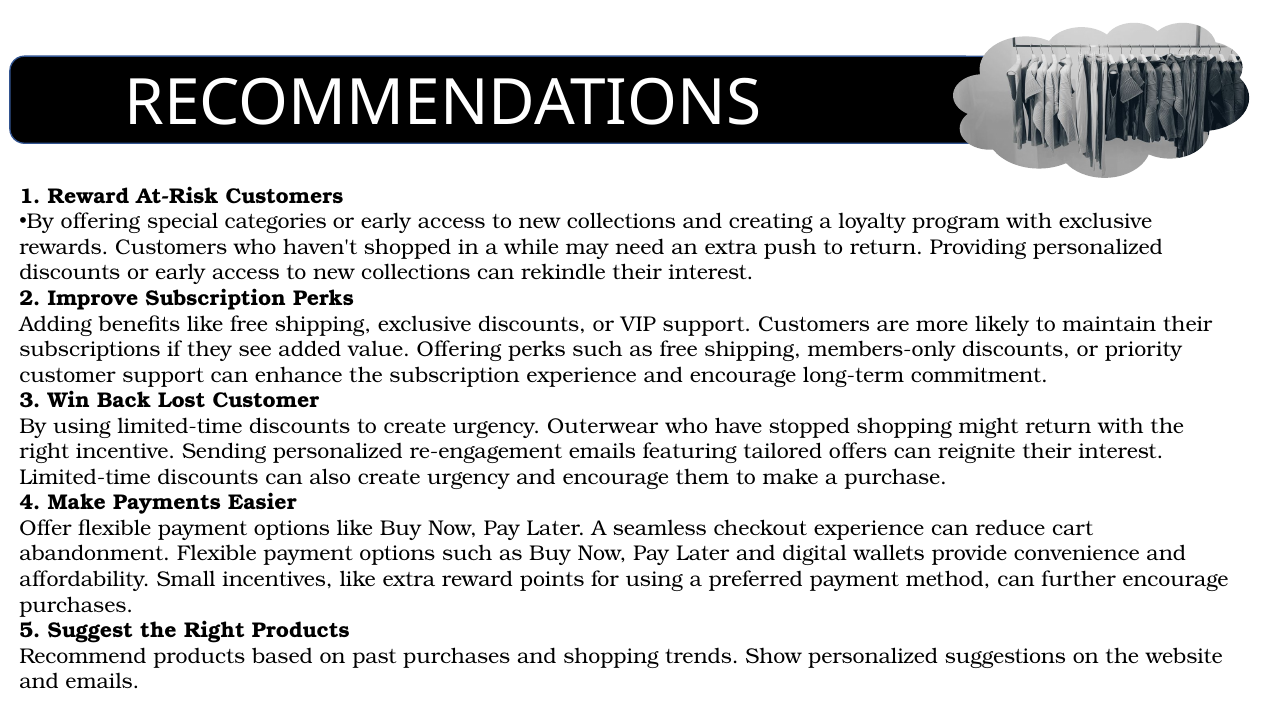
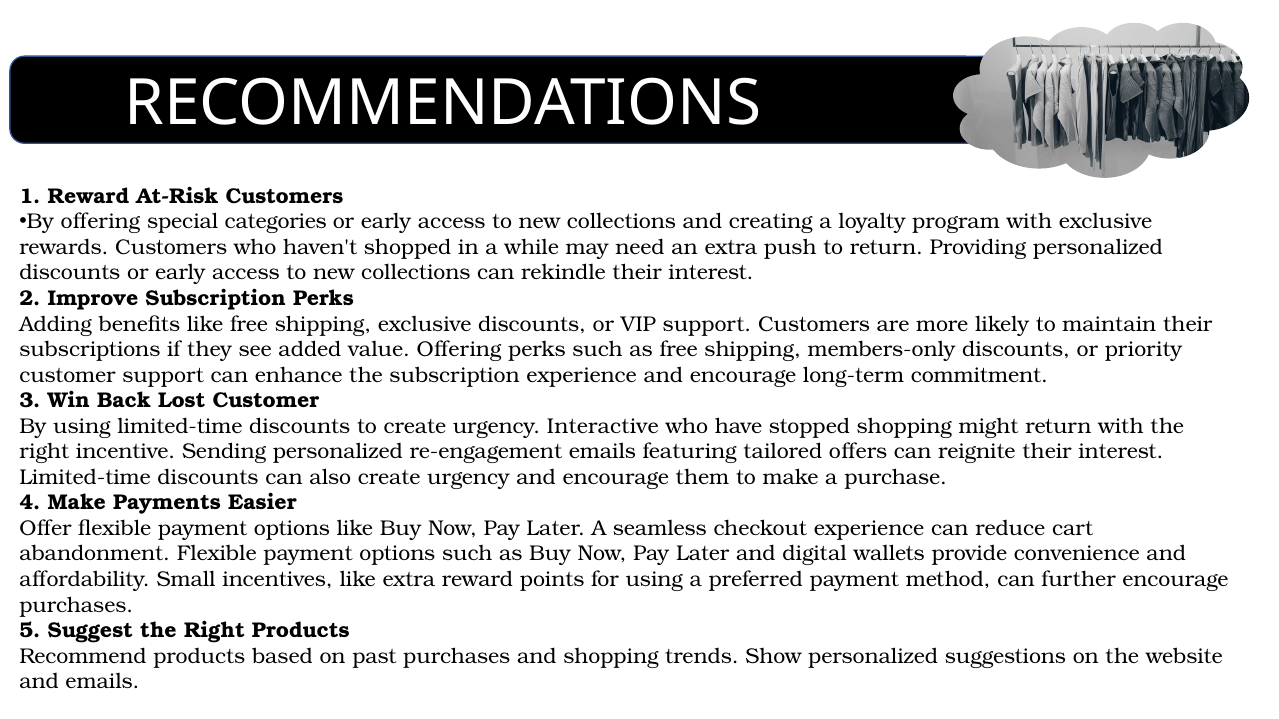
Outerwear: Outerwear -> Interactive
